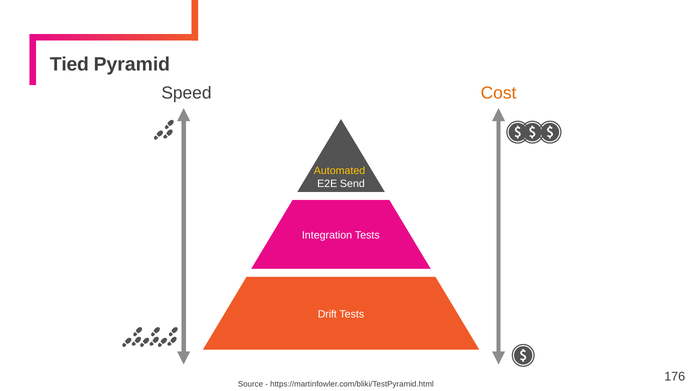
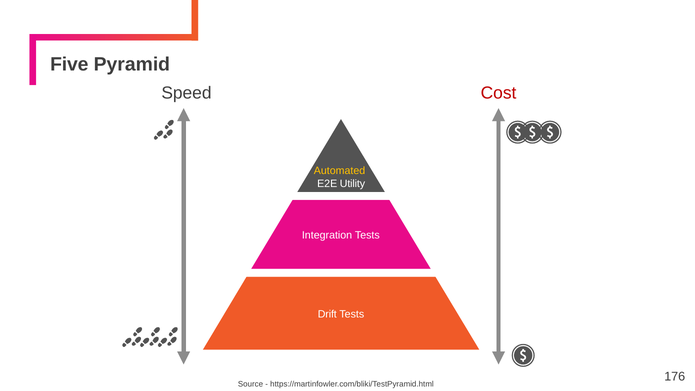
Tied: Tied -> Five
Cost colour: orange -> red
Send: Send -> Utility
